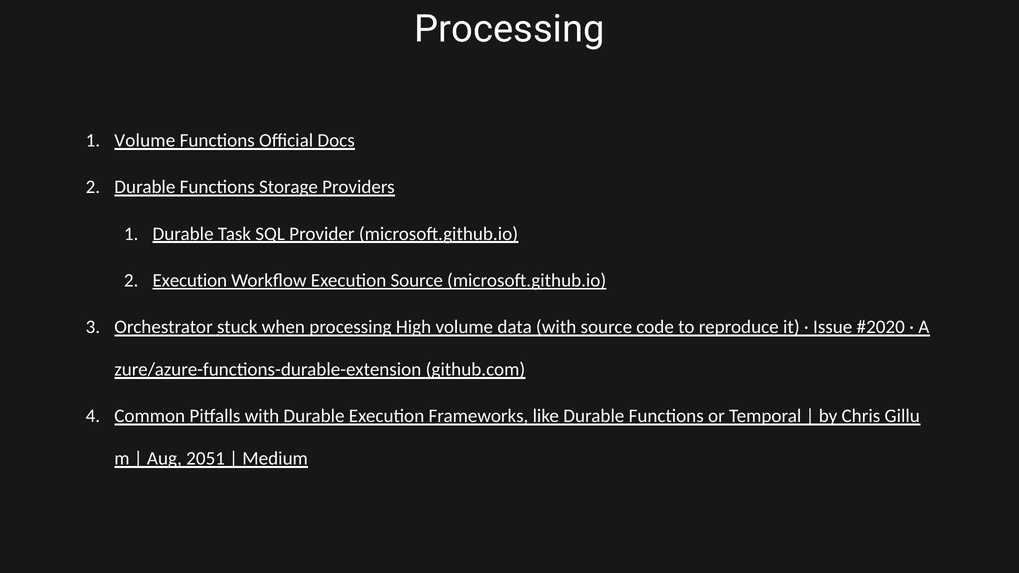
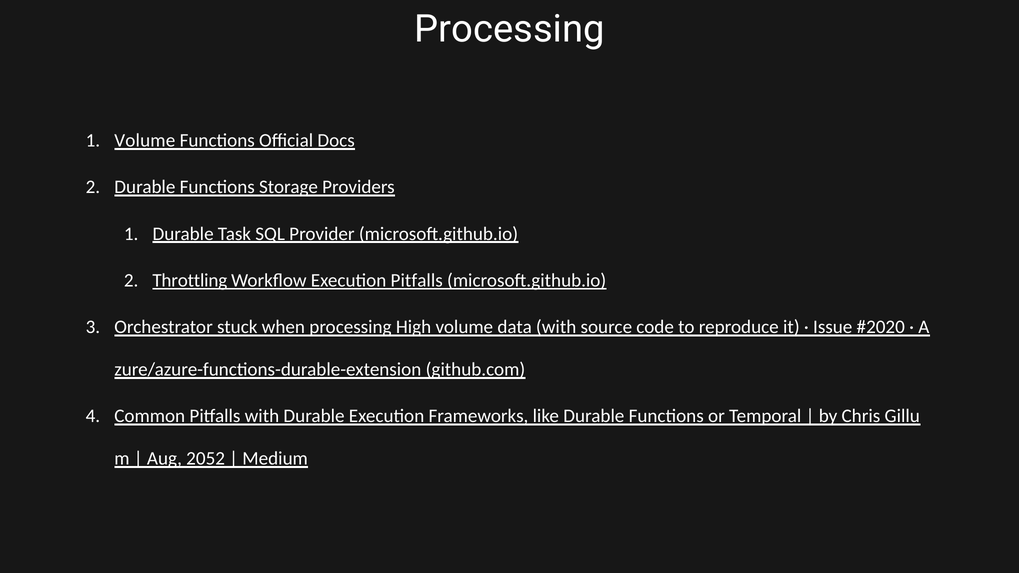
Execution at (190, 281): Execution -> Throttling
Execution Source: Source -> Pitfalls
2051: 2051 -> 2052
